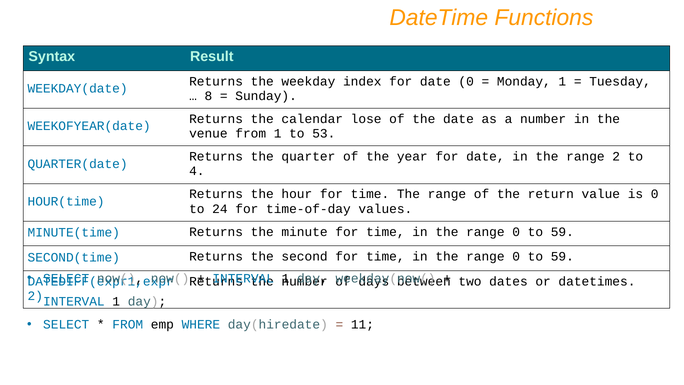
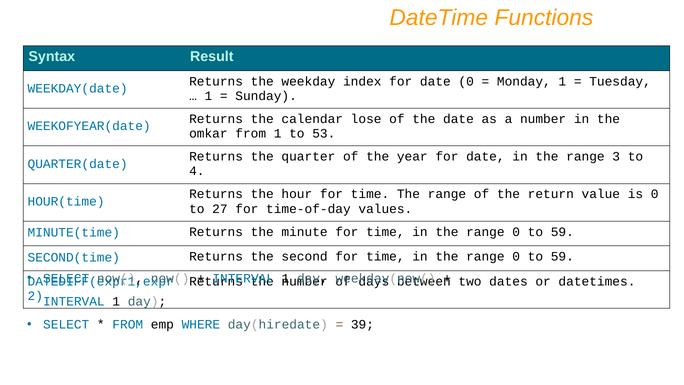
8 at (208, 96): 8 -> 1
venue: venue -> omkar
range 2: 2 -> 3
24: 24 -> 27
11: 11 -> 39
